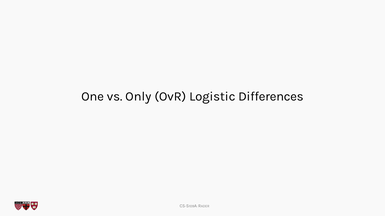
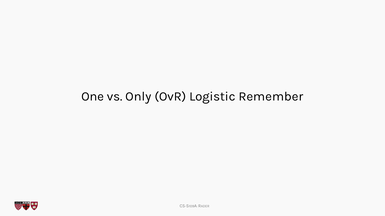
Differences: Differences -> Remember
